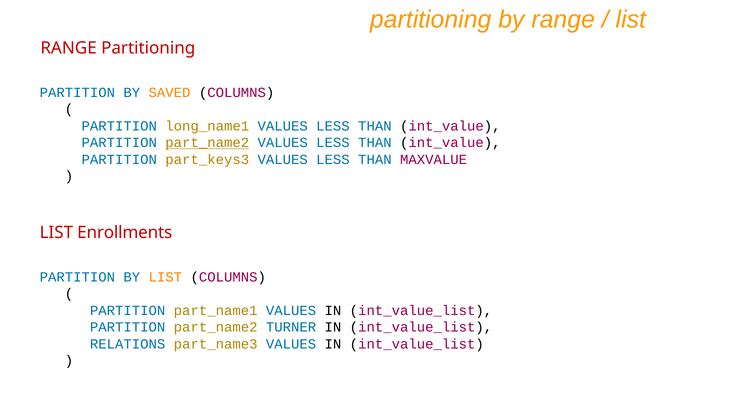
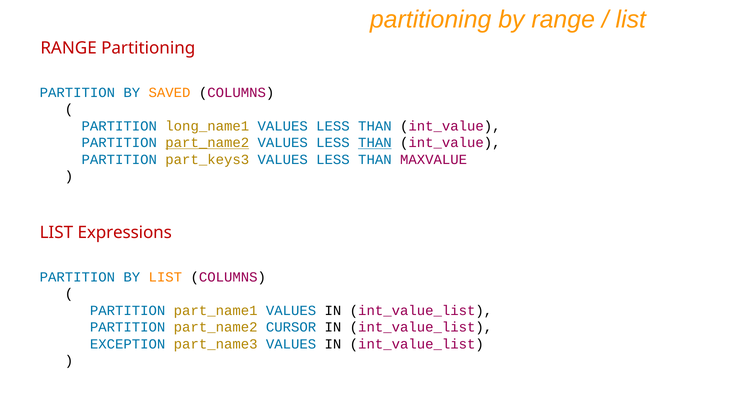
THAN at (375, 143) underline: none -> present
Enrollments: Enrollments -> Expressions
TURNER: TURNER -> CURSOR
RELATIONS: RELATIONS -> EXCEPTION
